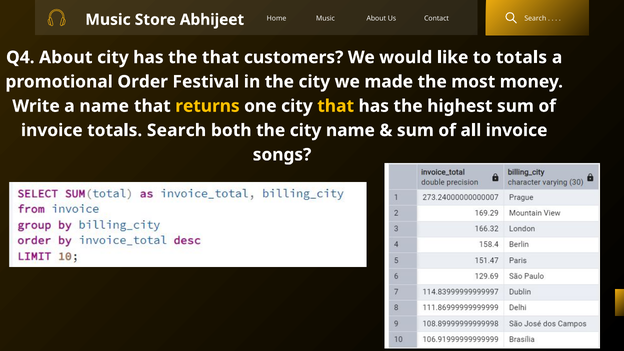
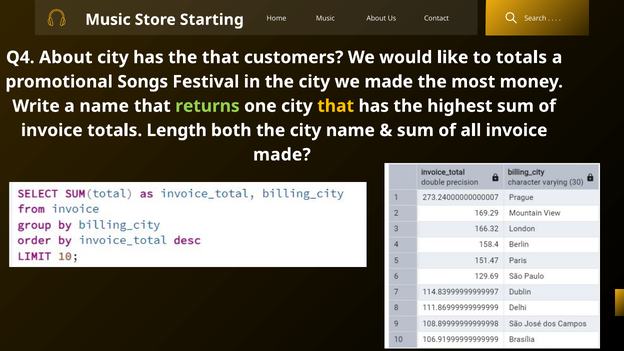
Abhijeet: Abhijeet -> Starting
Order: Order -> Songs
returns colour: yellow -> light green
totals Search: Search -> Length
songs at (282, 155): songs -> made
